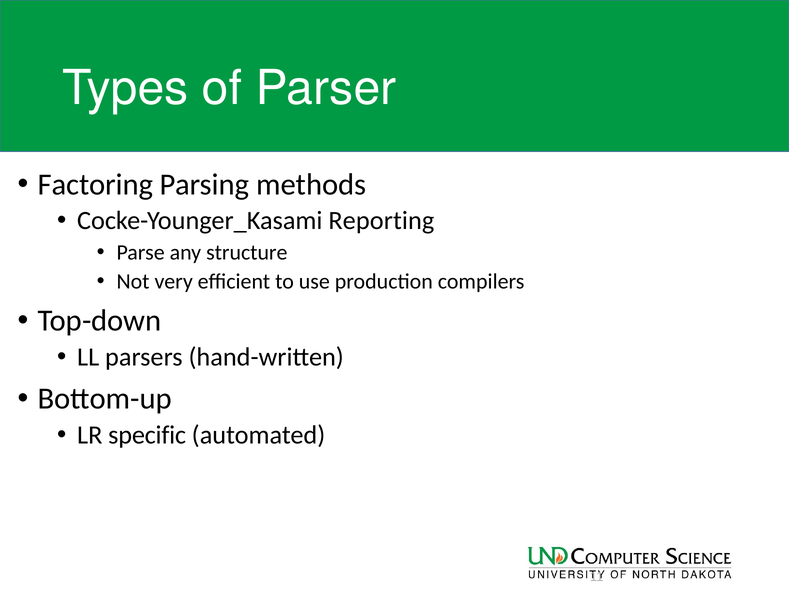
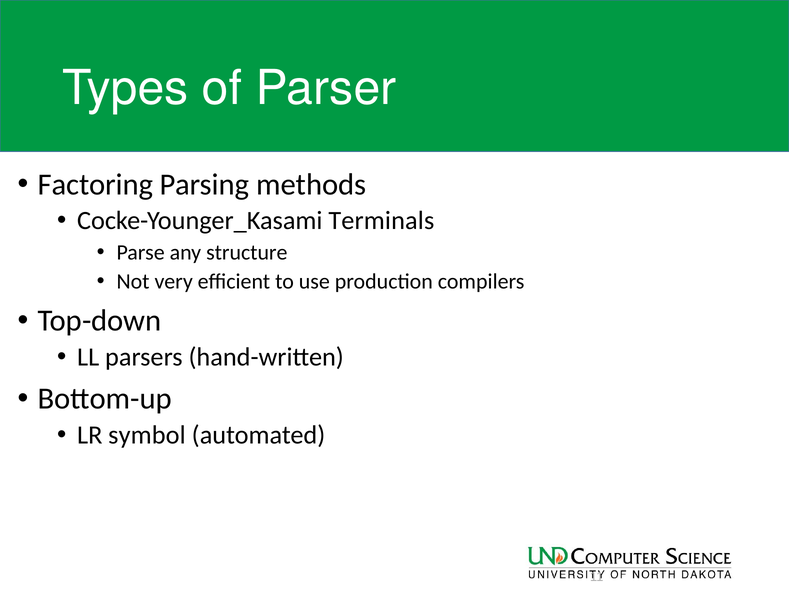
Reporting: Reporting -> Terminals
specific: specific -> symbol
